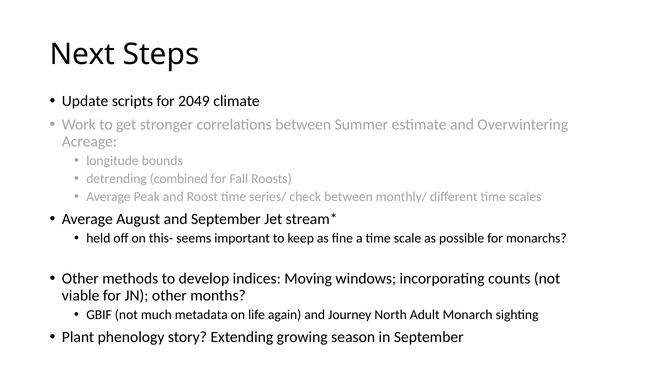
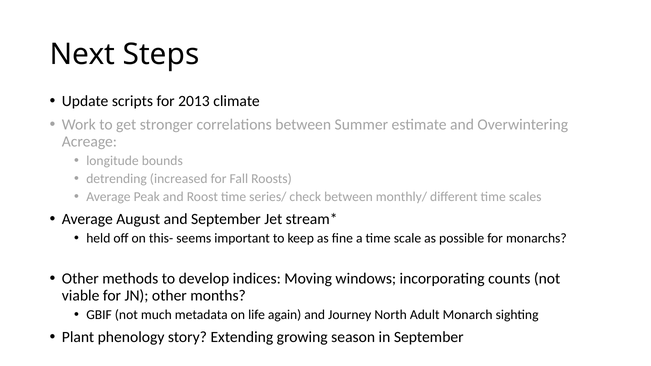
2049: 2049 -> 2013
combined: combined -> increased
